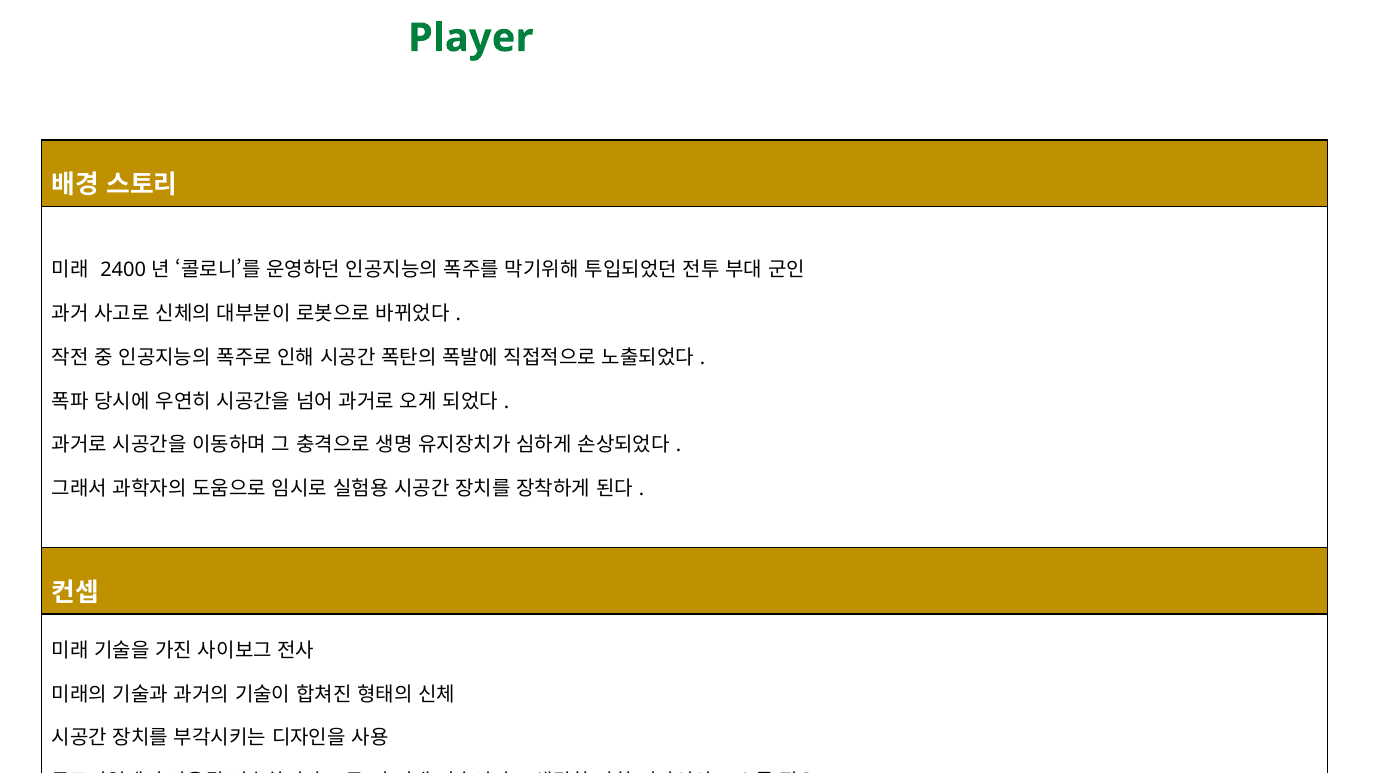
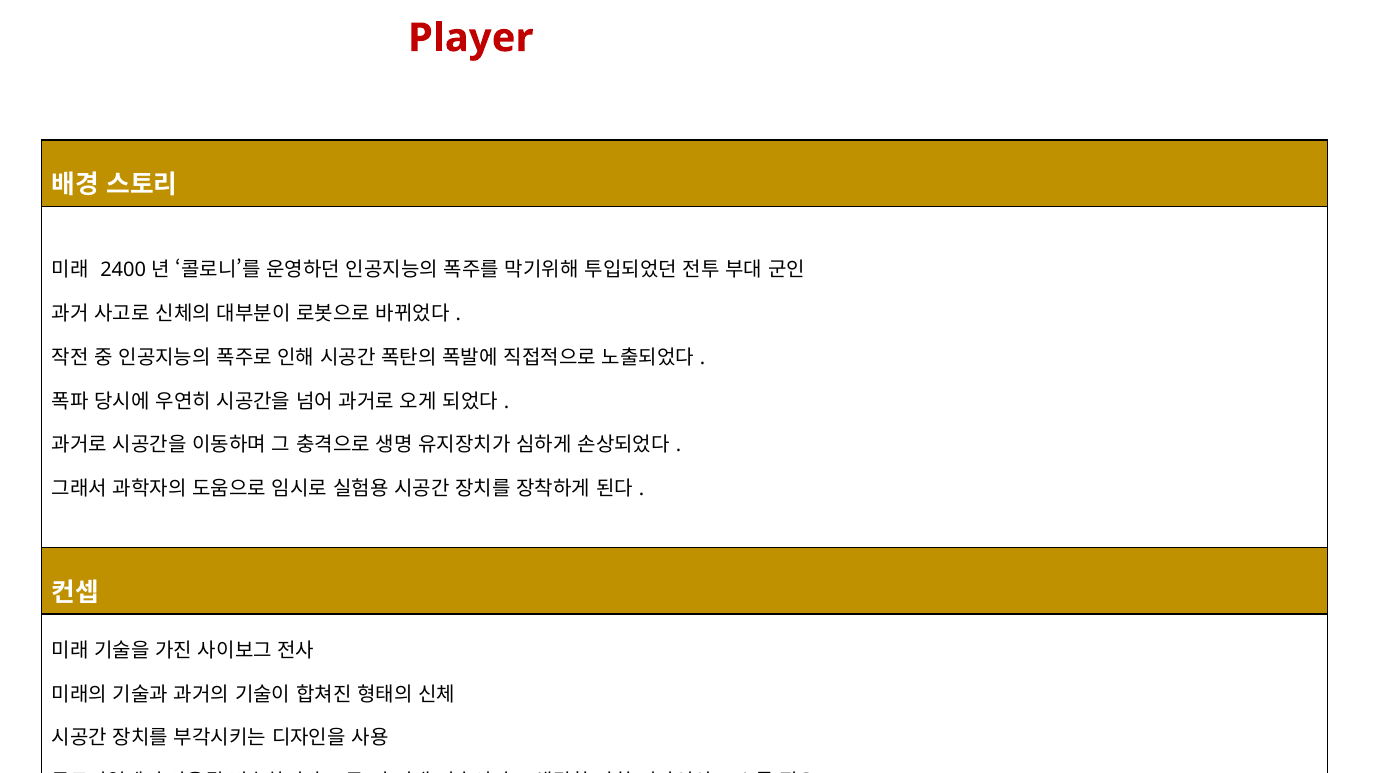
Player colour: green -> red
